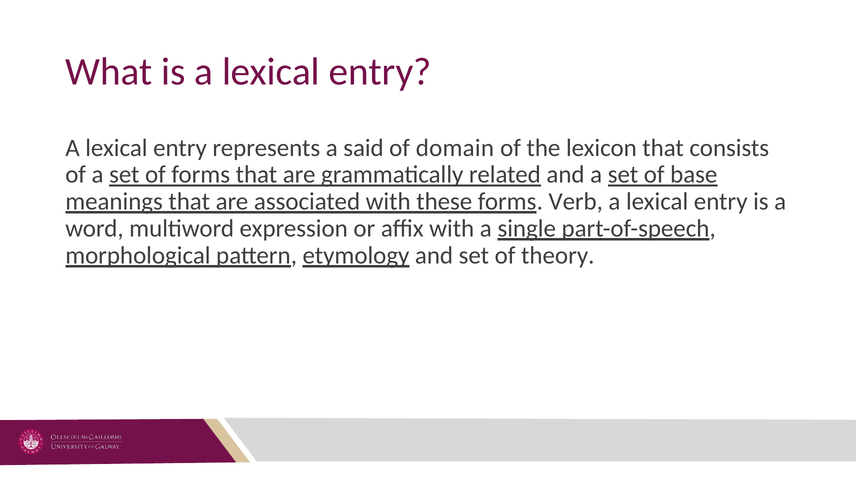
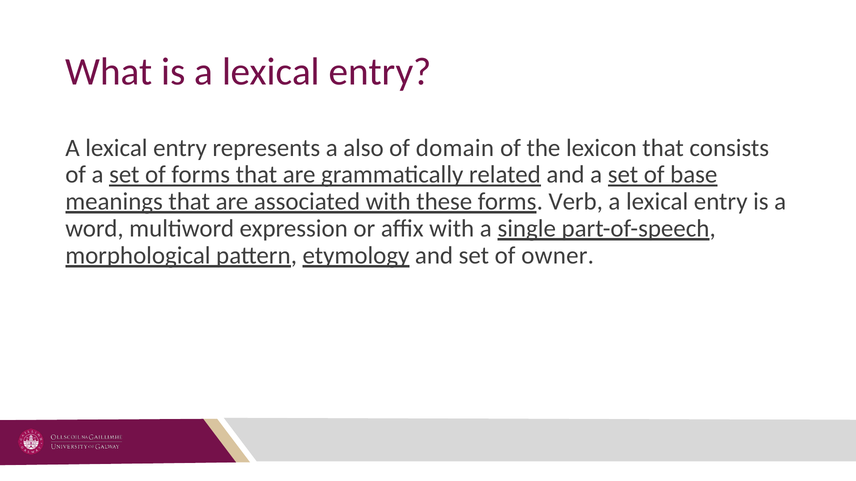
said: said -> also
theory: theory -> owner
